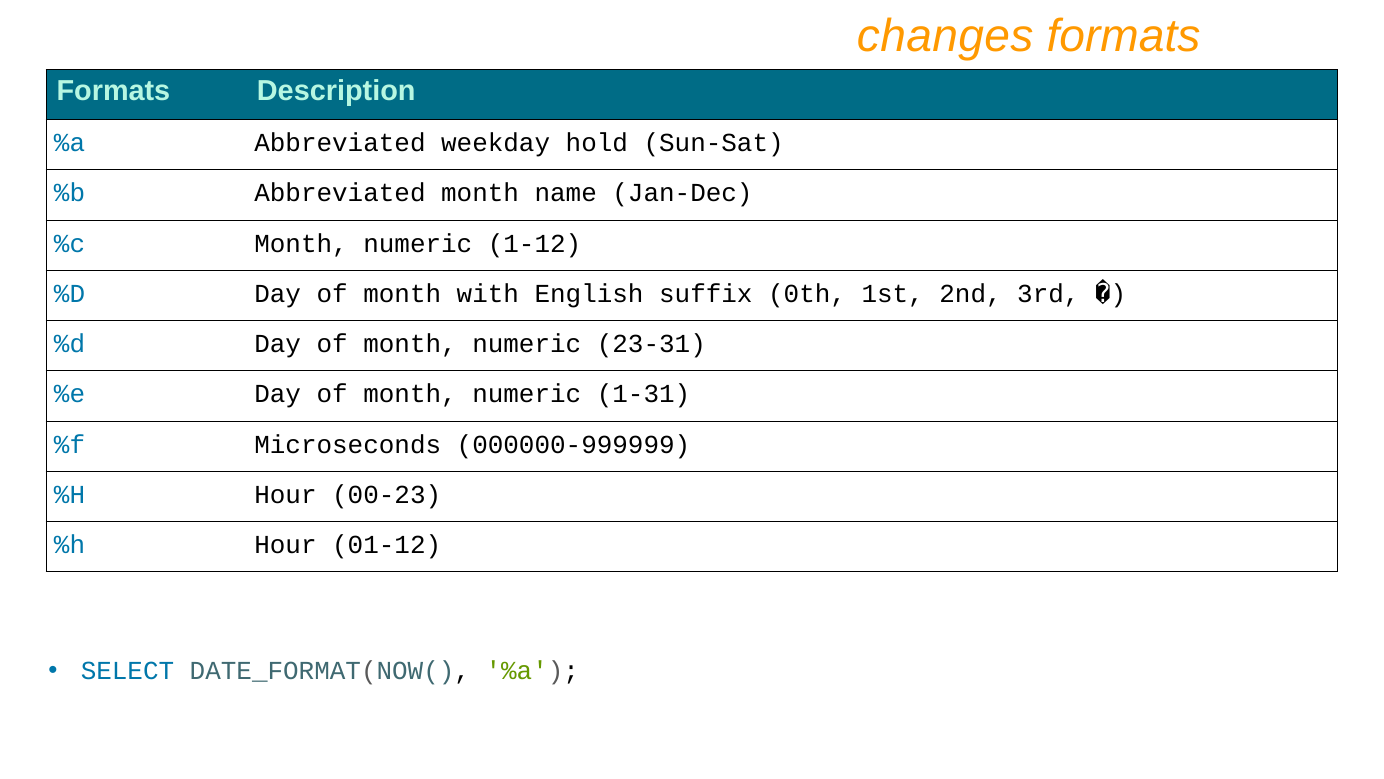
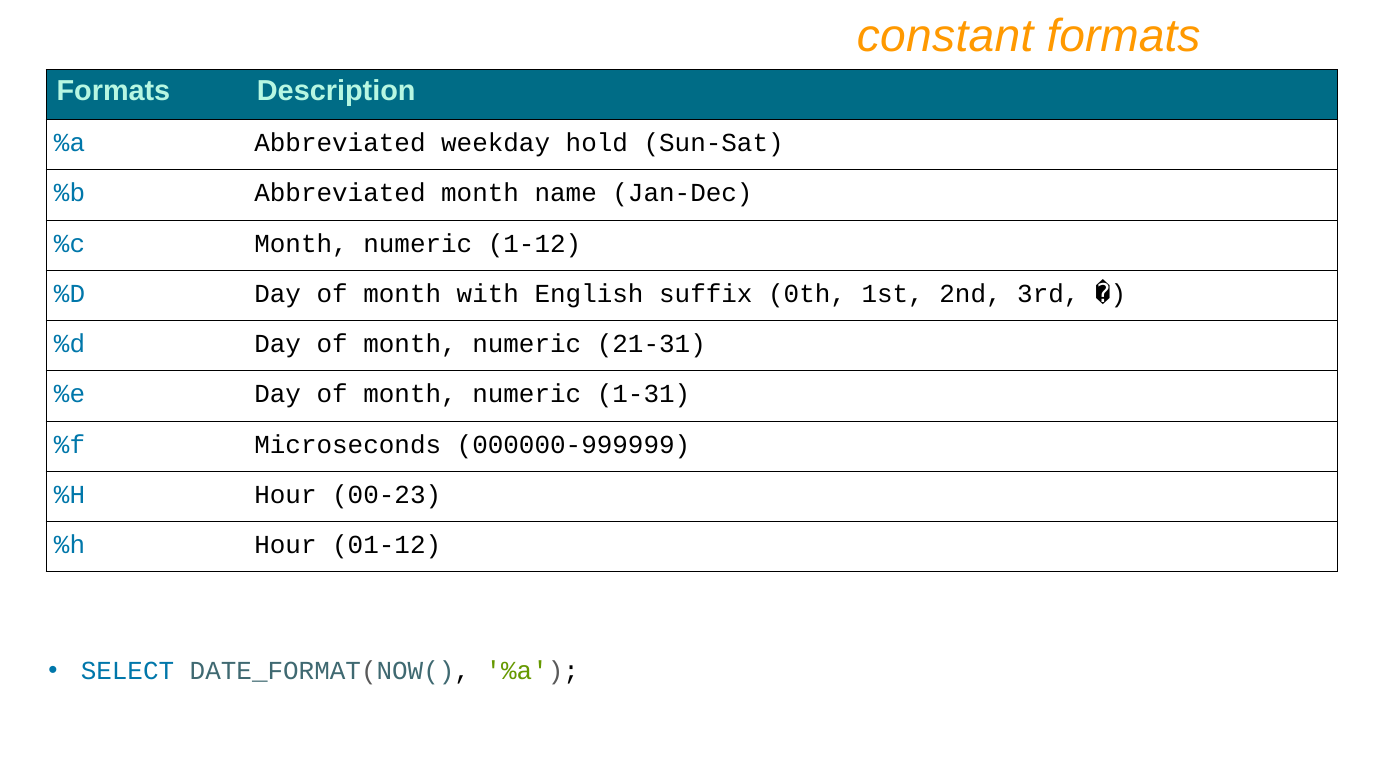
changes: changes -> constant
23-31: 23-31 -> 21-31
